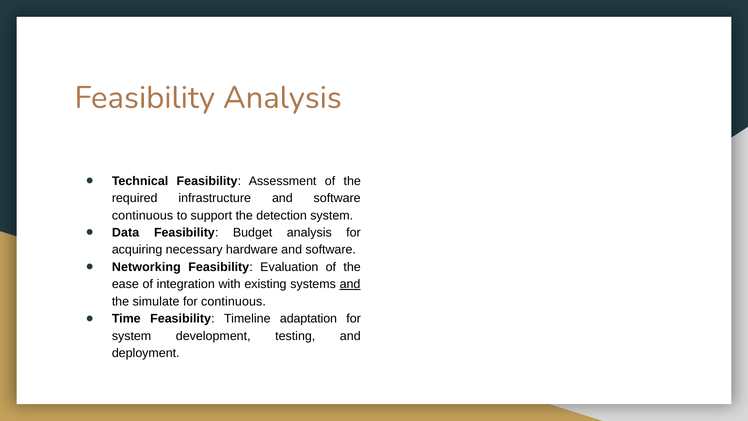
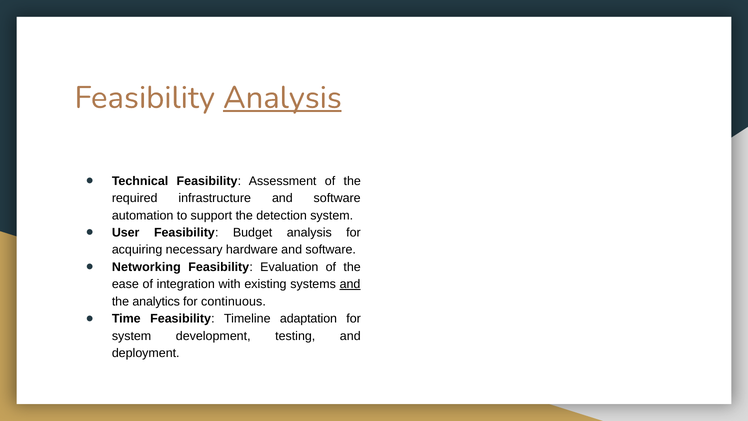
Analysis at (282, 98) underline: none -> present
continuous at (143, 215): continuous -> automation
Data: Data -> User
simulate: simulate -> analytics
